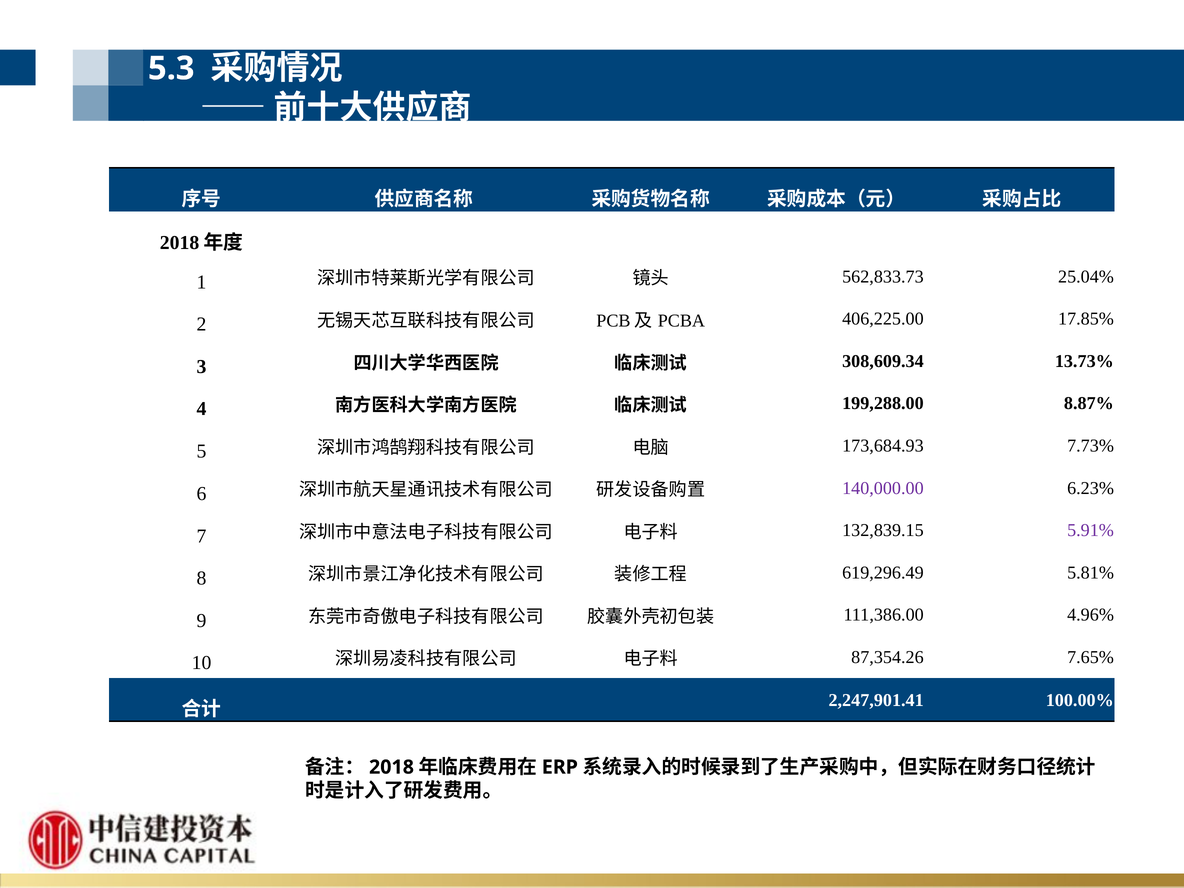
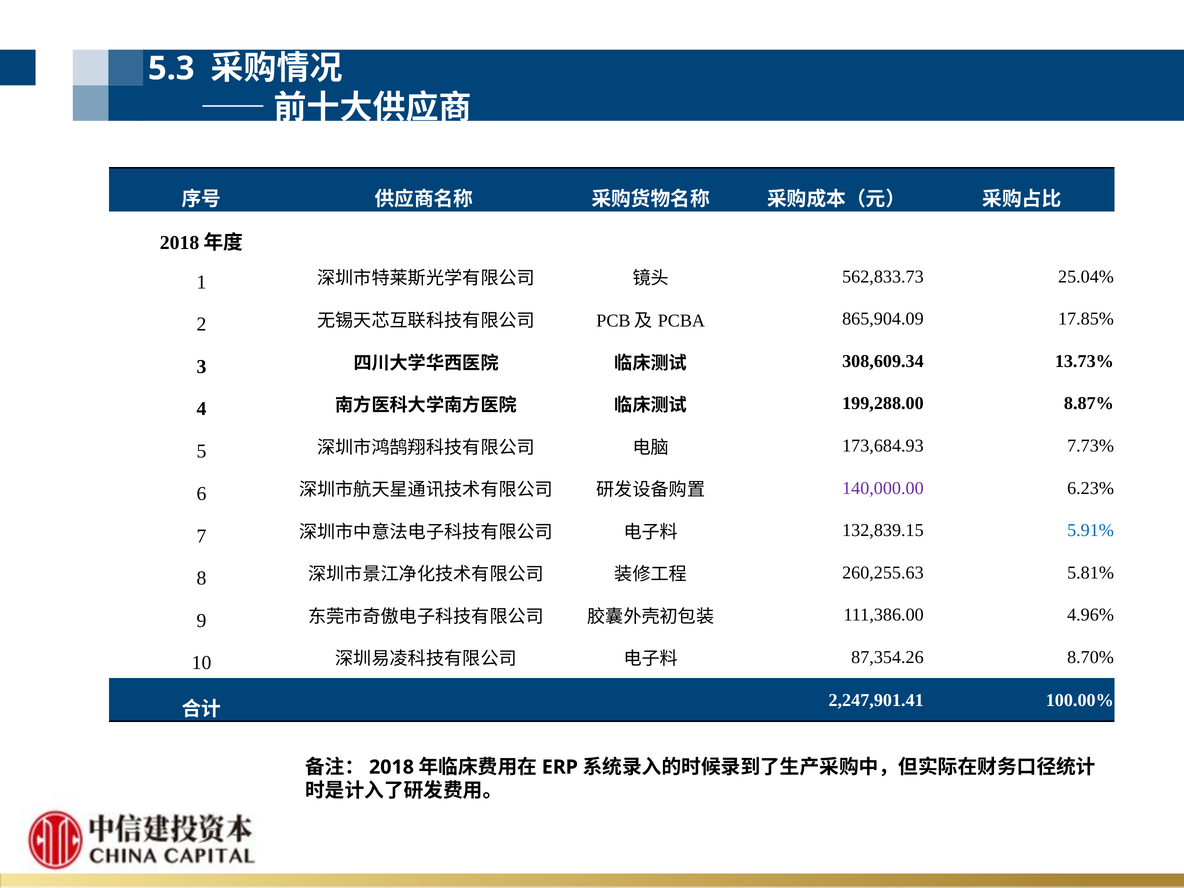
406,225.00: 406,225.00 -> 865,904.09
5.91% colour: purple -> blue
619,296.49: 619,296.49 -> 260,255.63
7.65%: 7.65% -> 8.70%
